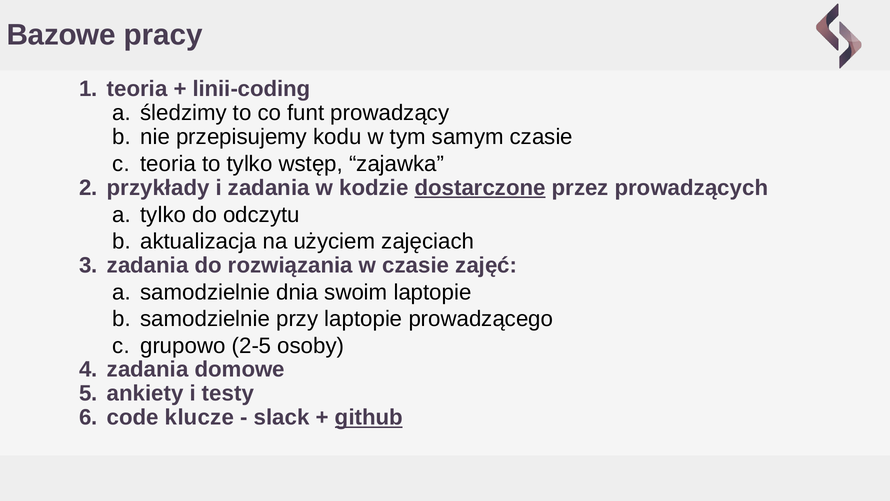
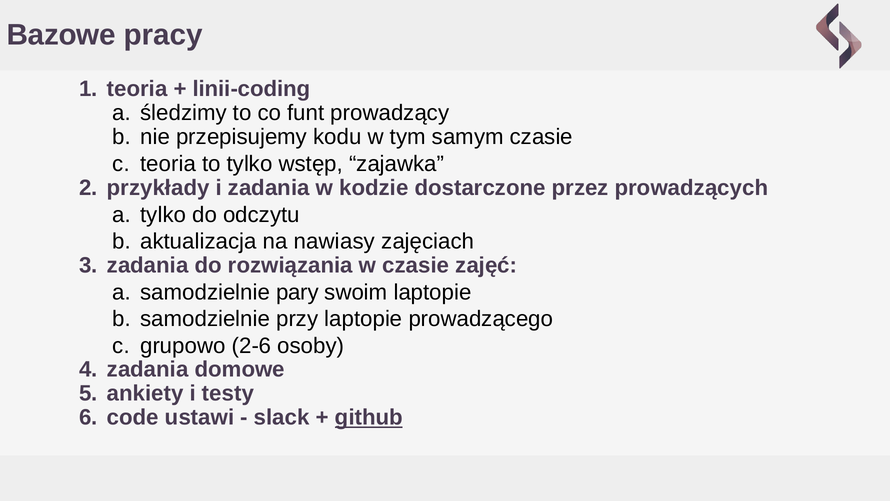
dostarczone underline: present -> none
użyciem: użyciem -> nawiasy
dnia: dnia -> pary
2-5: 2-5 -> 2-6
klucze: klucze -> ustawi
